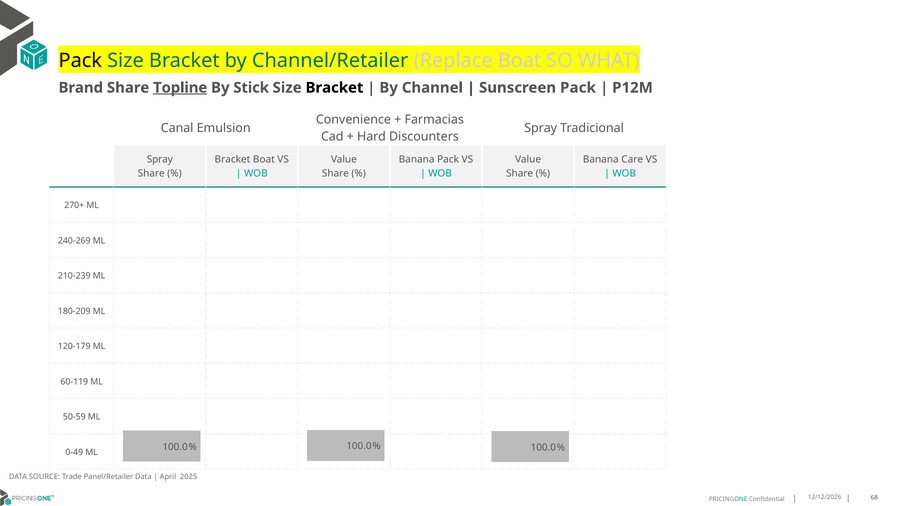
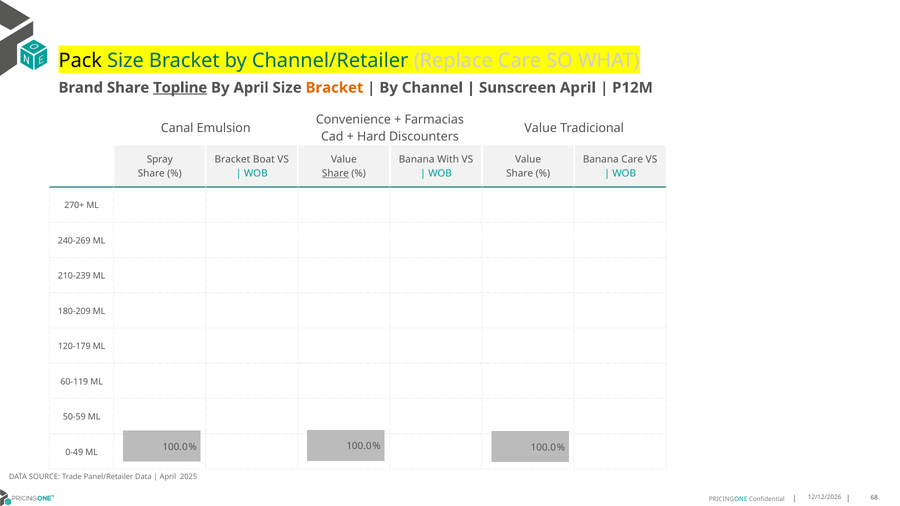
Replace Boat: Boat -> Care
By Stick: Stick -> April
Bracket at (334, 88) colour: black -> orange
Sunscreen Pack: Pack -> April
Spray at (541, 128): Spray -> Value
Banana Pack: Pack -> With
Share at (335, 173) underline: none -> present
